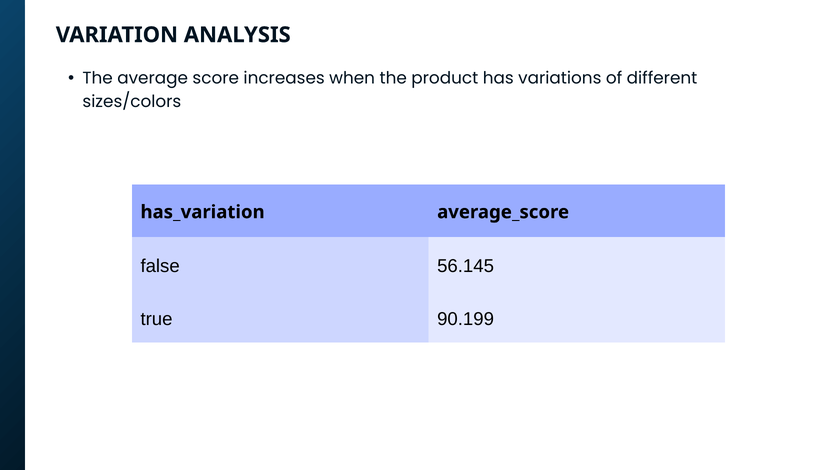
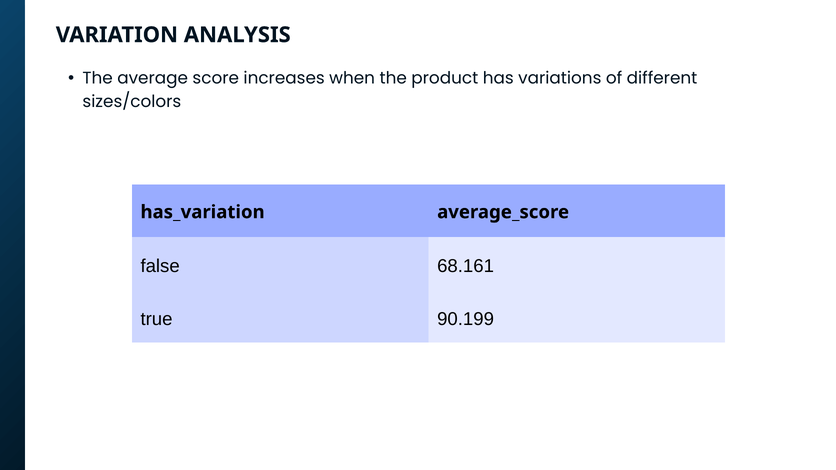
56.145: 56.145 -> 68.161
